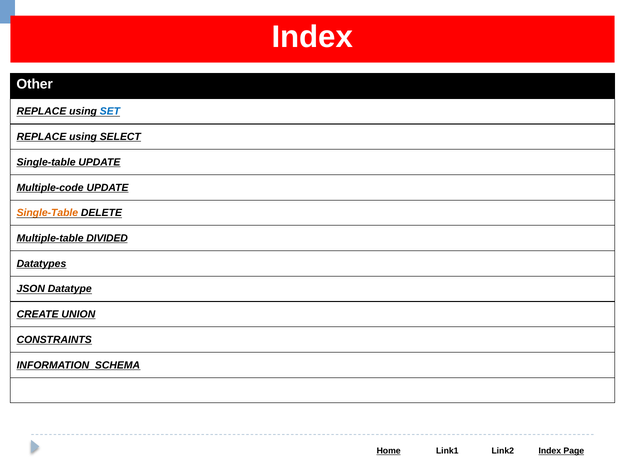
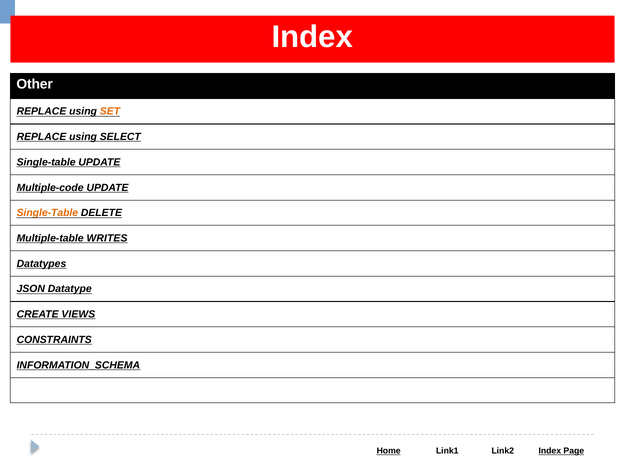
SET colour: blue -> orange
DIVIDED: DIVIDED -> WRITES
UNION: UNION -> VIEWS
